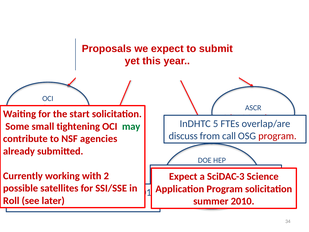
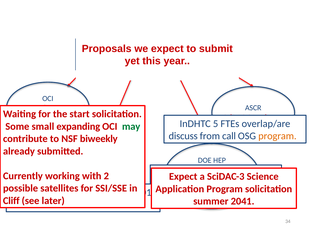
tightening: tightening -> expanding
program at (277, 136) colour: red -> orange
agencies: agencies -> biweekly
Roll: Roll -> Cliff
2010: 2010 -> 2041
